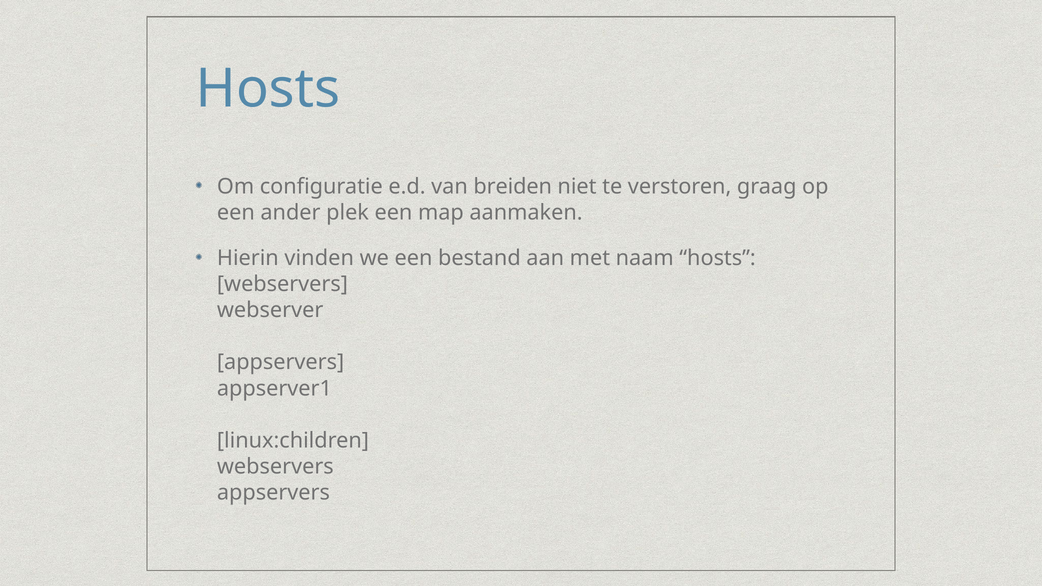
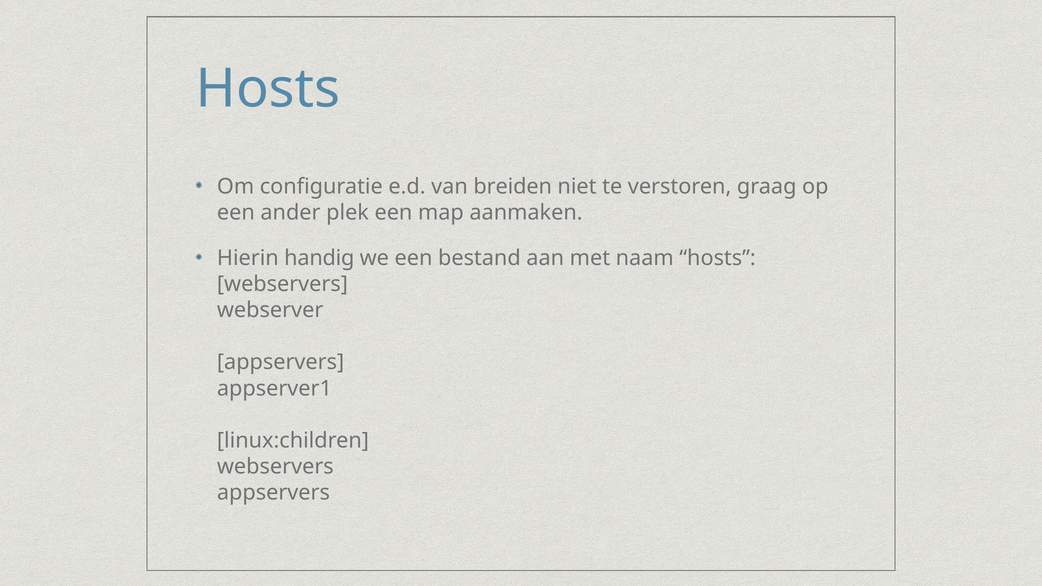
vinden: vinden -> handig
